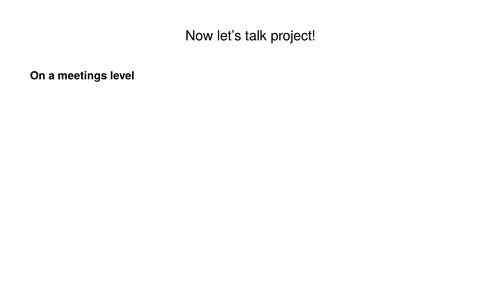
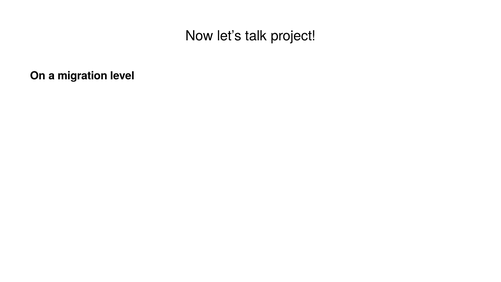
meetings: meetings -> migration
